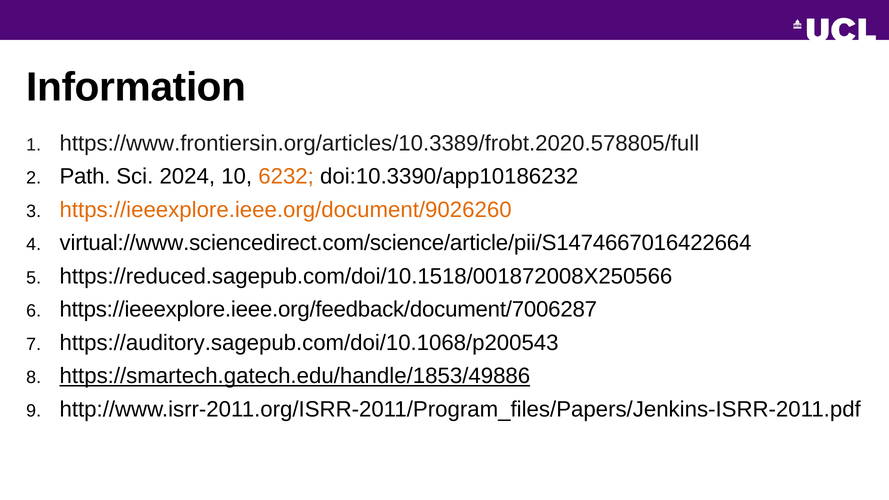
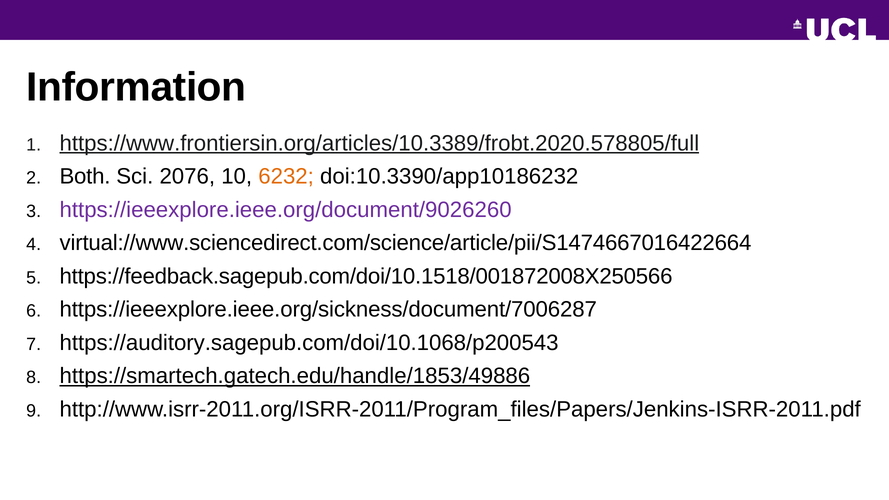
https://www.frontiersin.org/articles/10.3389/frobt.2020.578805/full underline: none -> present
Path: Path -> Both
2024: 2024 -> 2076
https://ieeexplore.ieee.org/document/9026260 colour: orange -> purple
https://reduced.sagepub.com/doi/10.1518/001872008X250566: https://reduced.sagepub.com/doi/10.1518/001872008X250566 -> https://feedback.sagepub.com/doi/10.1518/001872008X250566
https://ieeexplore.ieee.org/feedback/document/7006287: https://ieeexplore.ieee.org/feedback/document/7006287 -> https://ieeexplore.ieee.org/sickness/document/7006287
